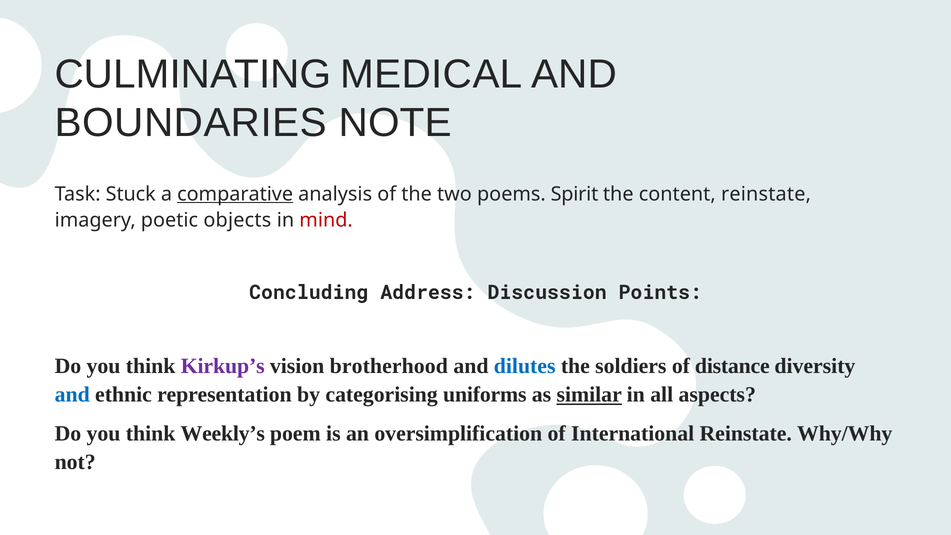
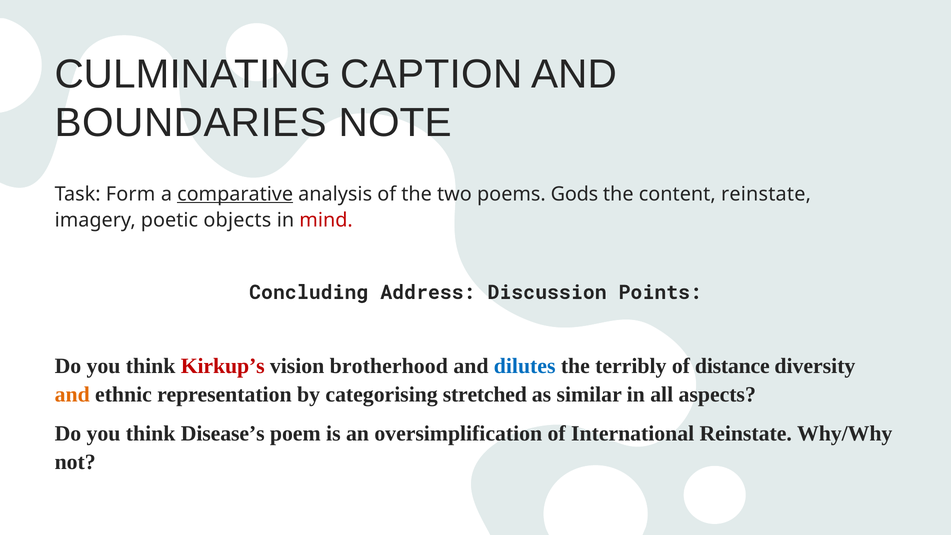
MEDICAL: MEDICAL -> CAPTION
Stuck: Stuck -> Form
Spirit: Spirit -> Gods
Kirkup’s colour: purple -> red
soldiers: soldiers -> terribly
and at (72, 395) colour: blue -> orange
uniforms: uniforms -> stretched
similar underline: present -> none
Weekly’s: Weekly’s -> Disease’s
